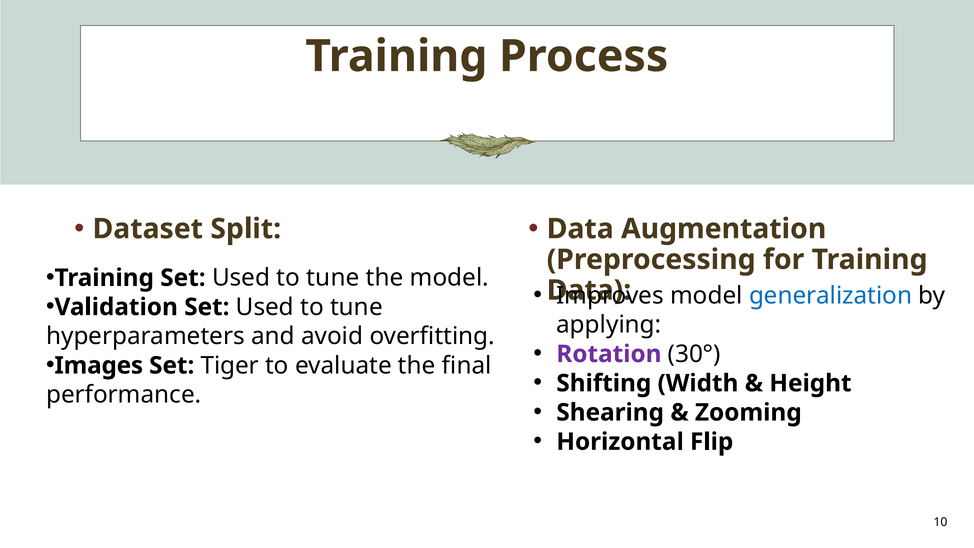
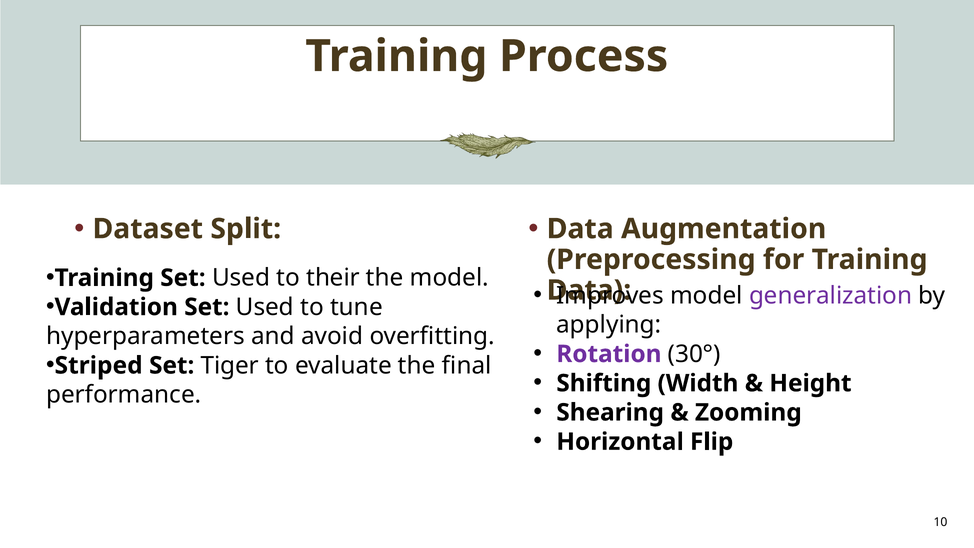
tune at (333, 278): tune -> their
generalization colour: blue -> purple
Images: Images -> Striped
